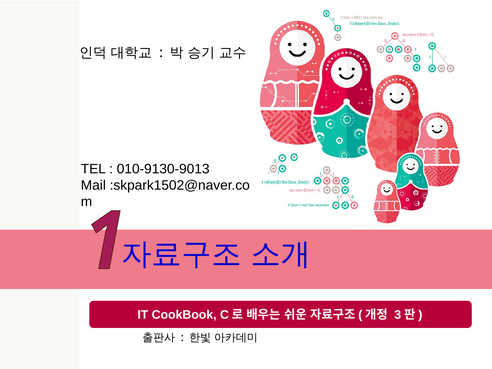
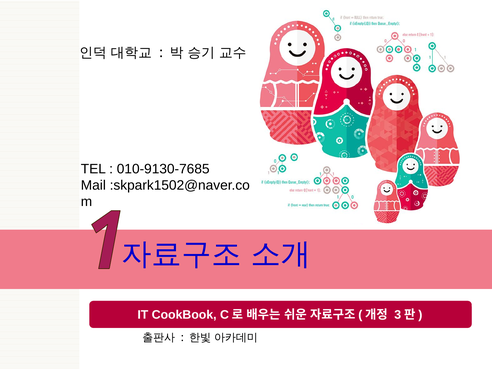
010-9130-9013: 010-9130-9013 -> 010-9130-7685
